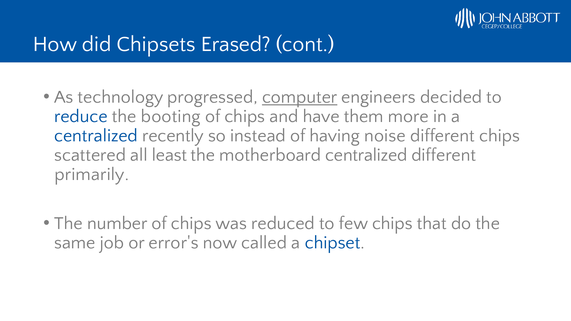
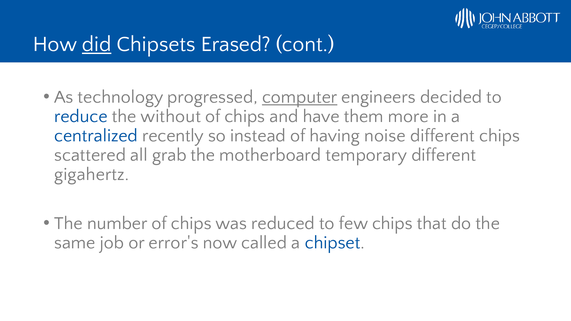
did underline: none -> present
booting: booting -> without
least: least -> grab
motherboard centralized: centralized -> temporary
primarily: primarily -> gigahertz
